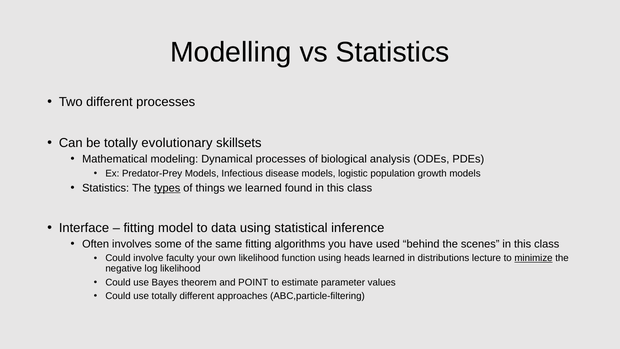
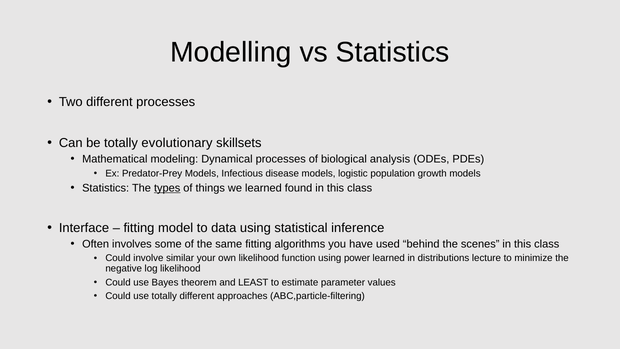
faculty: faculty -> similar
heads: heads -> power
minimize underline: present -> none
POINT: POINT -> LEAST
